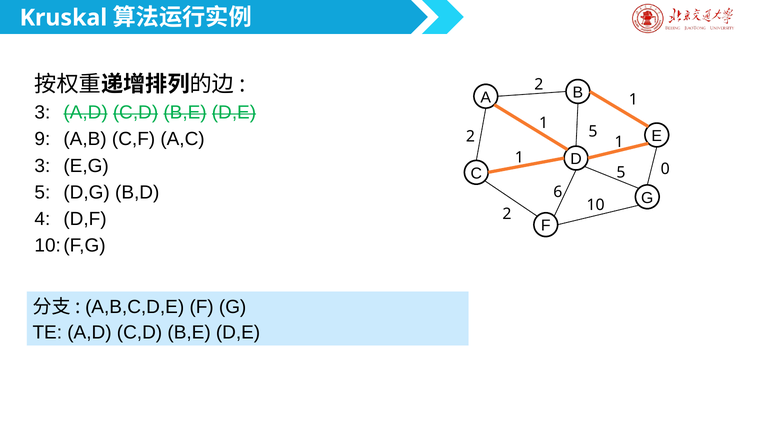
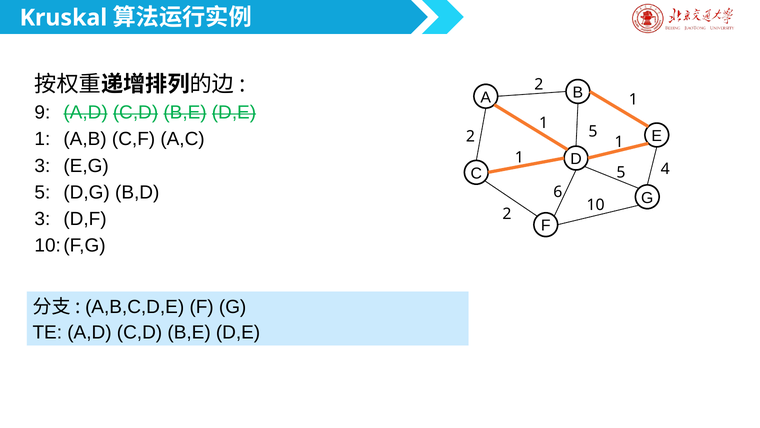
3 at (42, 112): 3 -> 9
9 at (42, 139): 9 -> 1
0: 0 -> 4
4 at (42, 219): 4 -> 3
